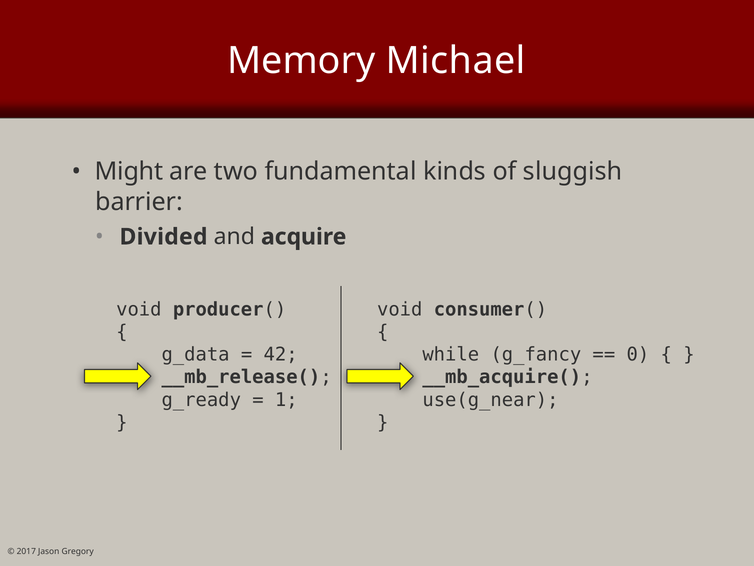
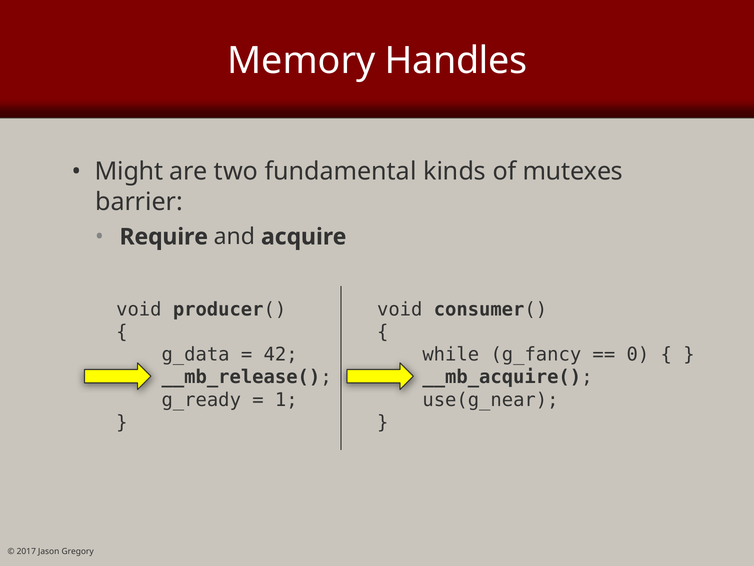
Michael: Michael -> Handles
sluggish: sluggish -> mutexes
Divided: Divided -> Require
